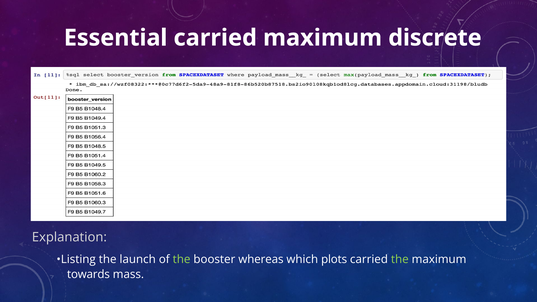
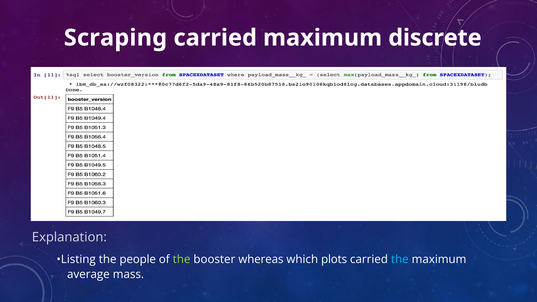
Essential: Essential -> Scraping
launch: launch -> people
the at (400, 259) colour: light green -> light blue
towards: towards -> average
